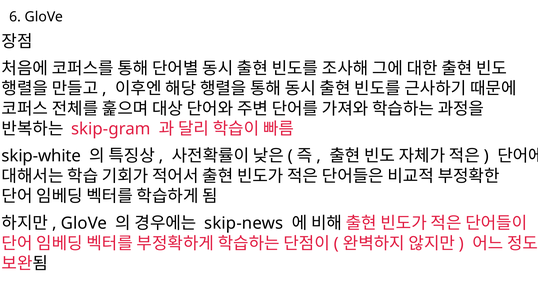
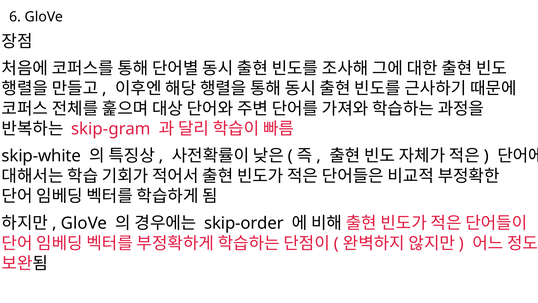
skip-news: skip-news -> skip-order
